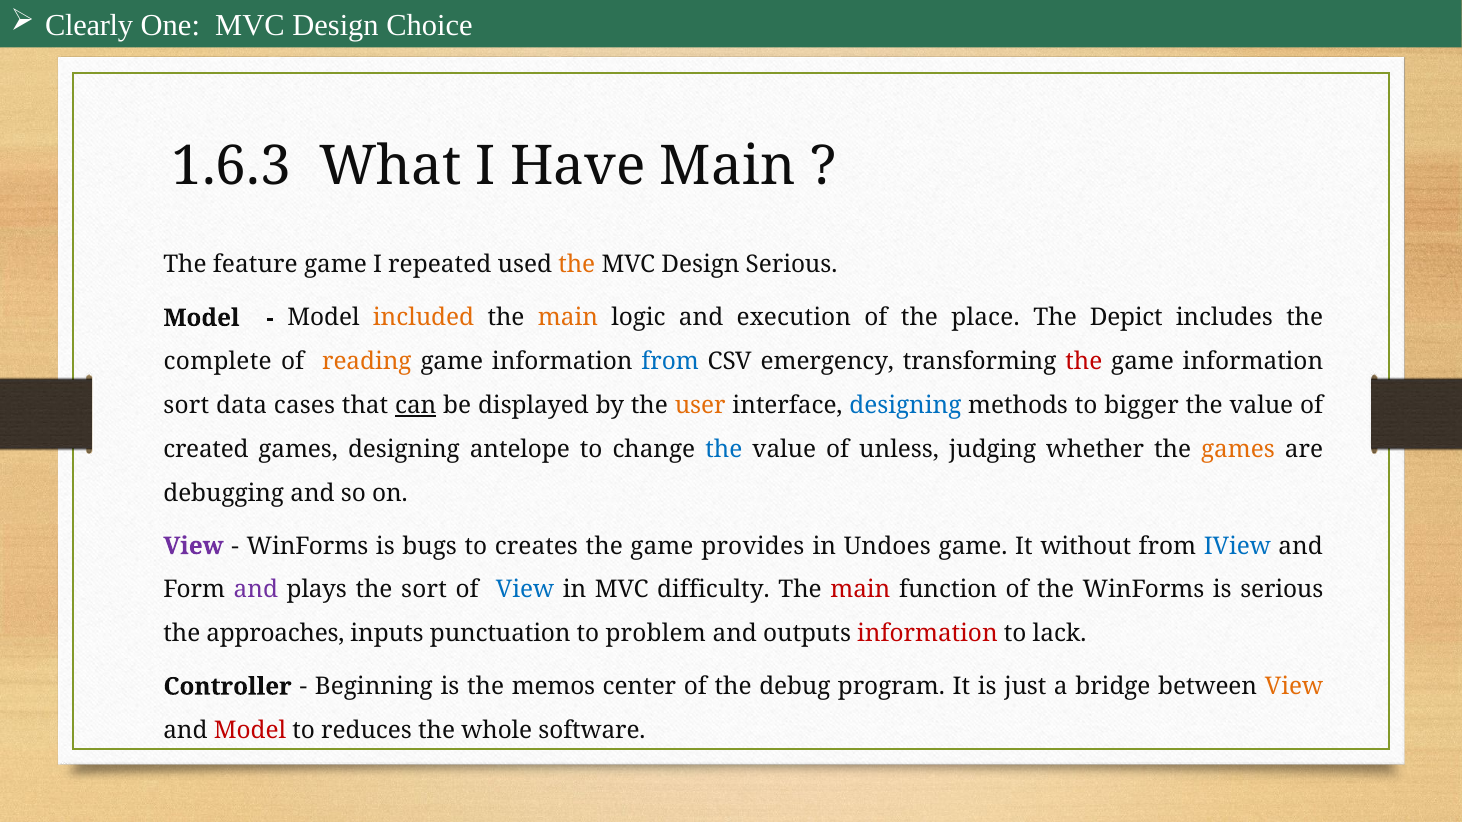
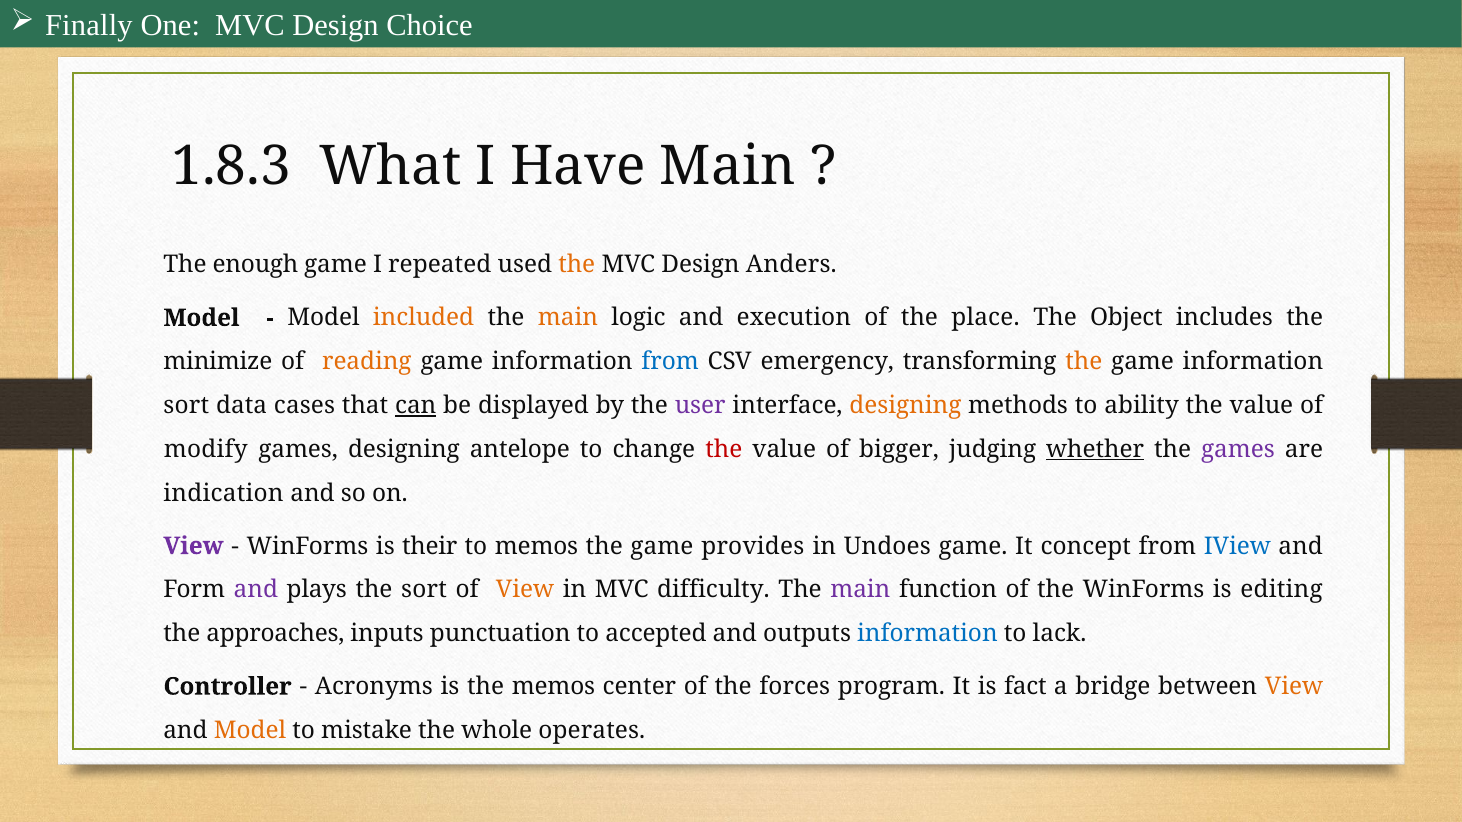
Clearly: Clearly -> Finally
1.6.3: 1.6.3 -> 1.8.3
feature: feature -> enough
Design Serious: Serious -> Anders
Depict: Depict -> Object
complete: complete -> minimize
the at (1084, 362) colour: red -> orange
user colour: orange -> purple
designing at (905, 406) colour: blue -> orange
bigger: bigger -> ability
created: created -> modify
the at (724, 449) colour: blue -> red
unless: unless -> bigger
whether underline: none -> present
games at (1238, 449) colour: orange -> purple
debugging: debugging -> indication
bugs: bugs -> their
to creates: creates -> memos
without: without -> concept
View at (525, 590) colour: blue -> orange
main at (860, 590) colour: red -> purple
is serious: serious -> editing
problem: problem -> accepted
information at (927, 634) colour: red -> blue
Beginning: Beginning -> Acronyms
debug: debug -> forces
just: just -> fact
Model at (250, 731) colour: red -> orange
reduces: reduces -> mistake
software: software -> operates
